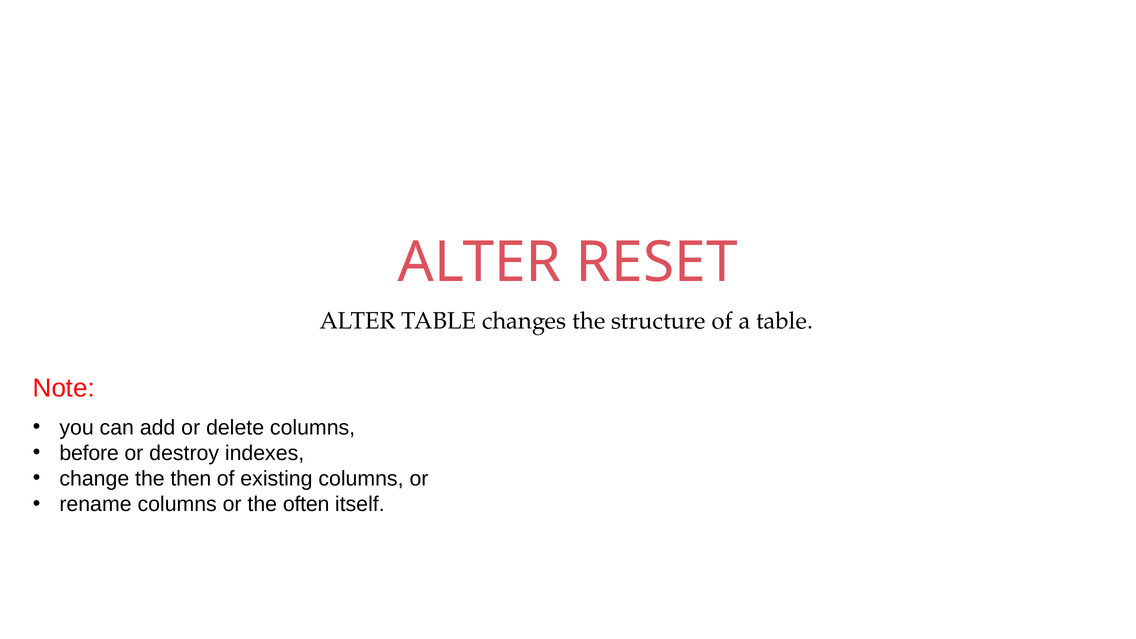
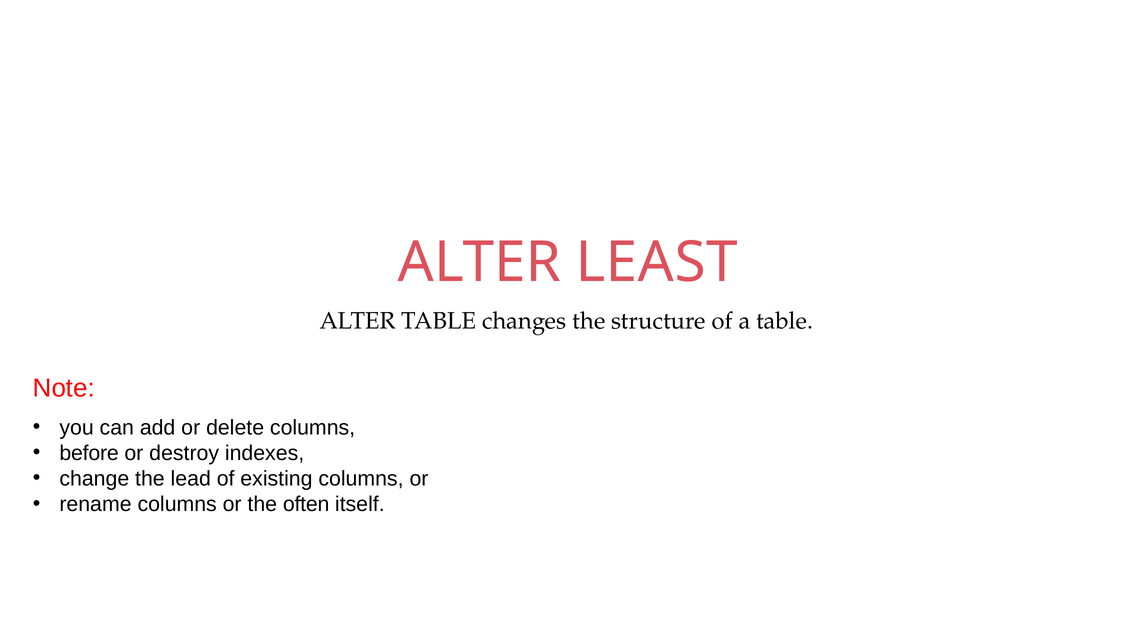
RESET: RESET -> LEAST
then: then -> lead
